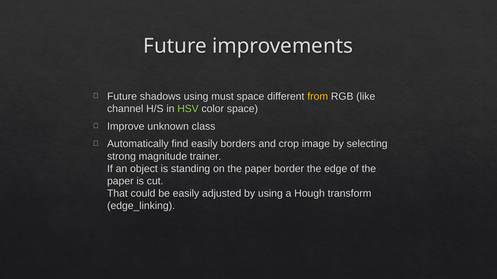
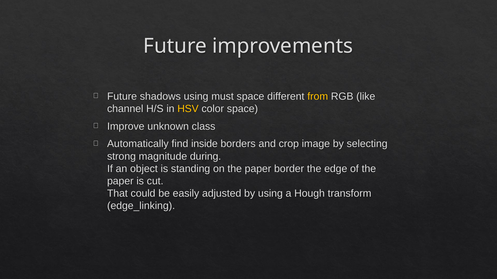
HSV colour: light green -> yellow
find easily: easily -> inside
trainer: trainer -> during
